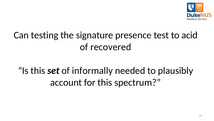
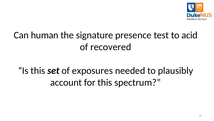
testing: testing -> human
informally: informally -> exposures
